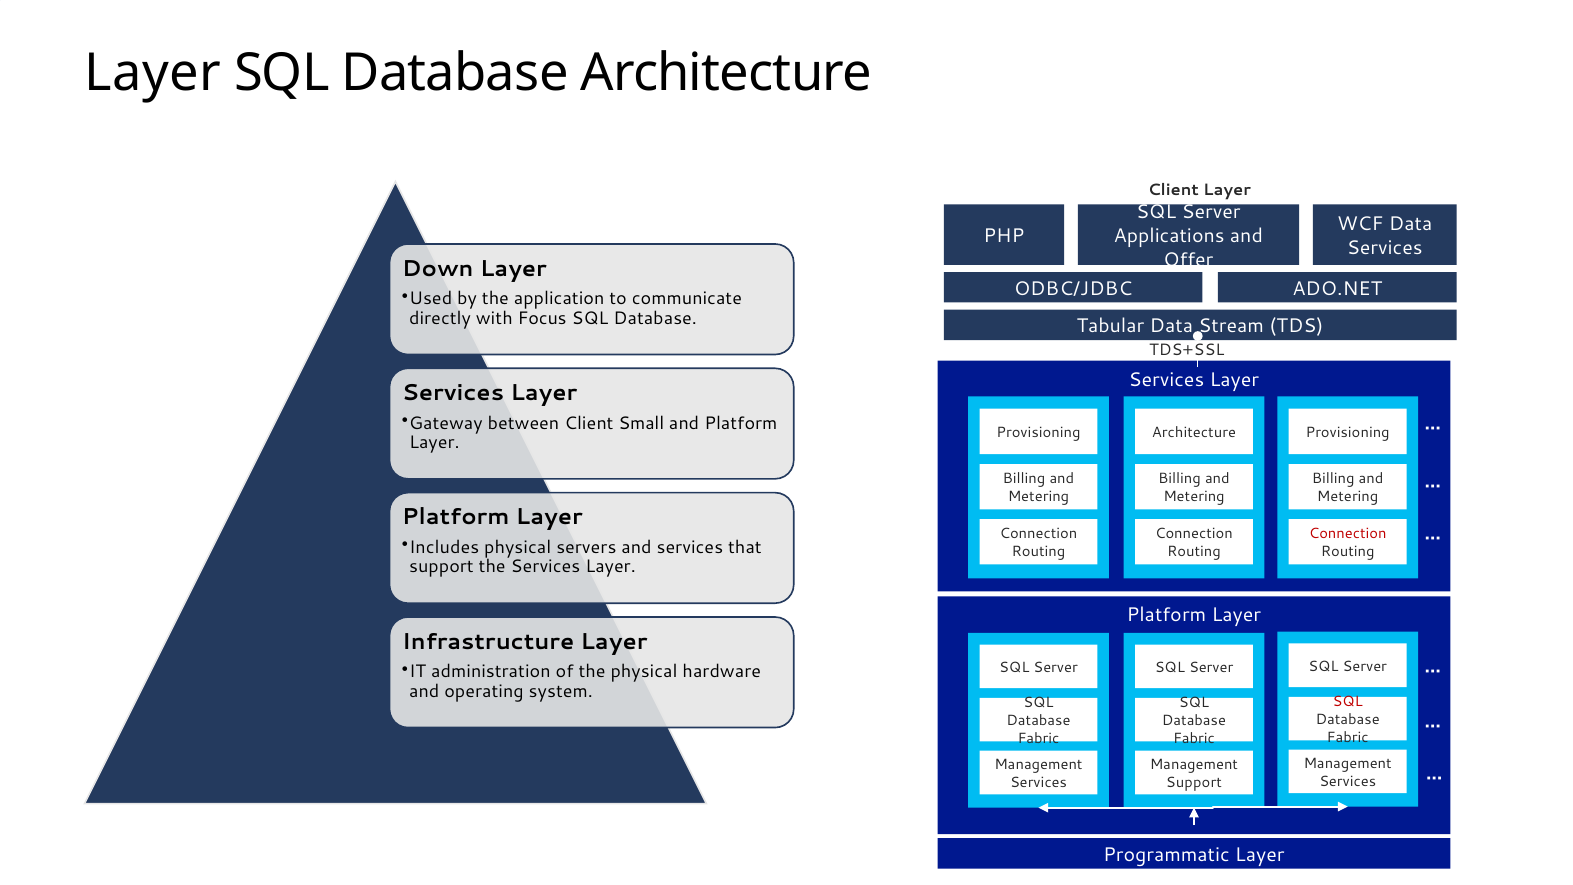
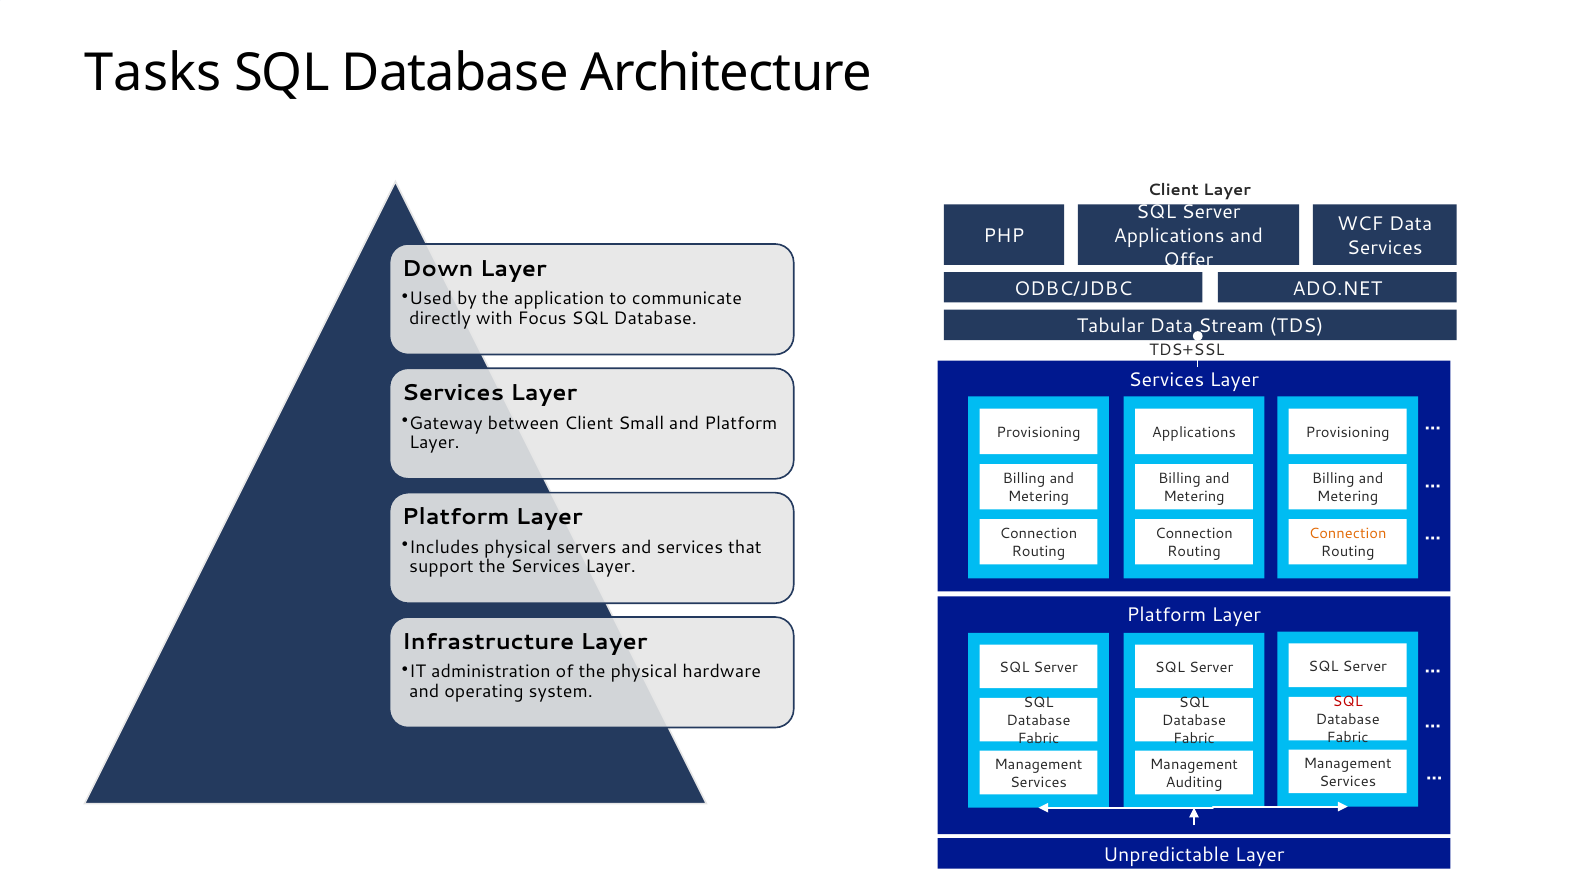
Layer at (153, 73): Layer -> Tasks
Architecture at (1194, 432): Architecture -> Applications
Connection at (1348, 534) colour: red -> orange
Support at (1194, 782): Support -> Auditing
Programmatic: Programmatic -> Unpredictable
